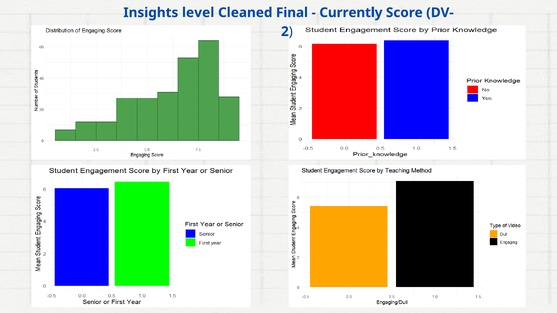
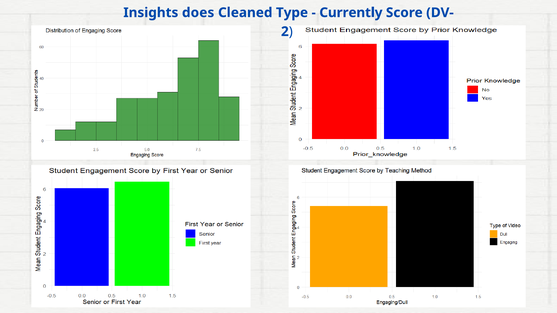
level: level -> does
Final: Final -> Type
